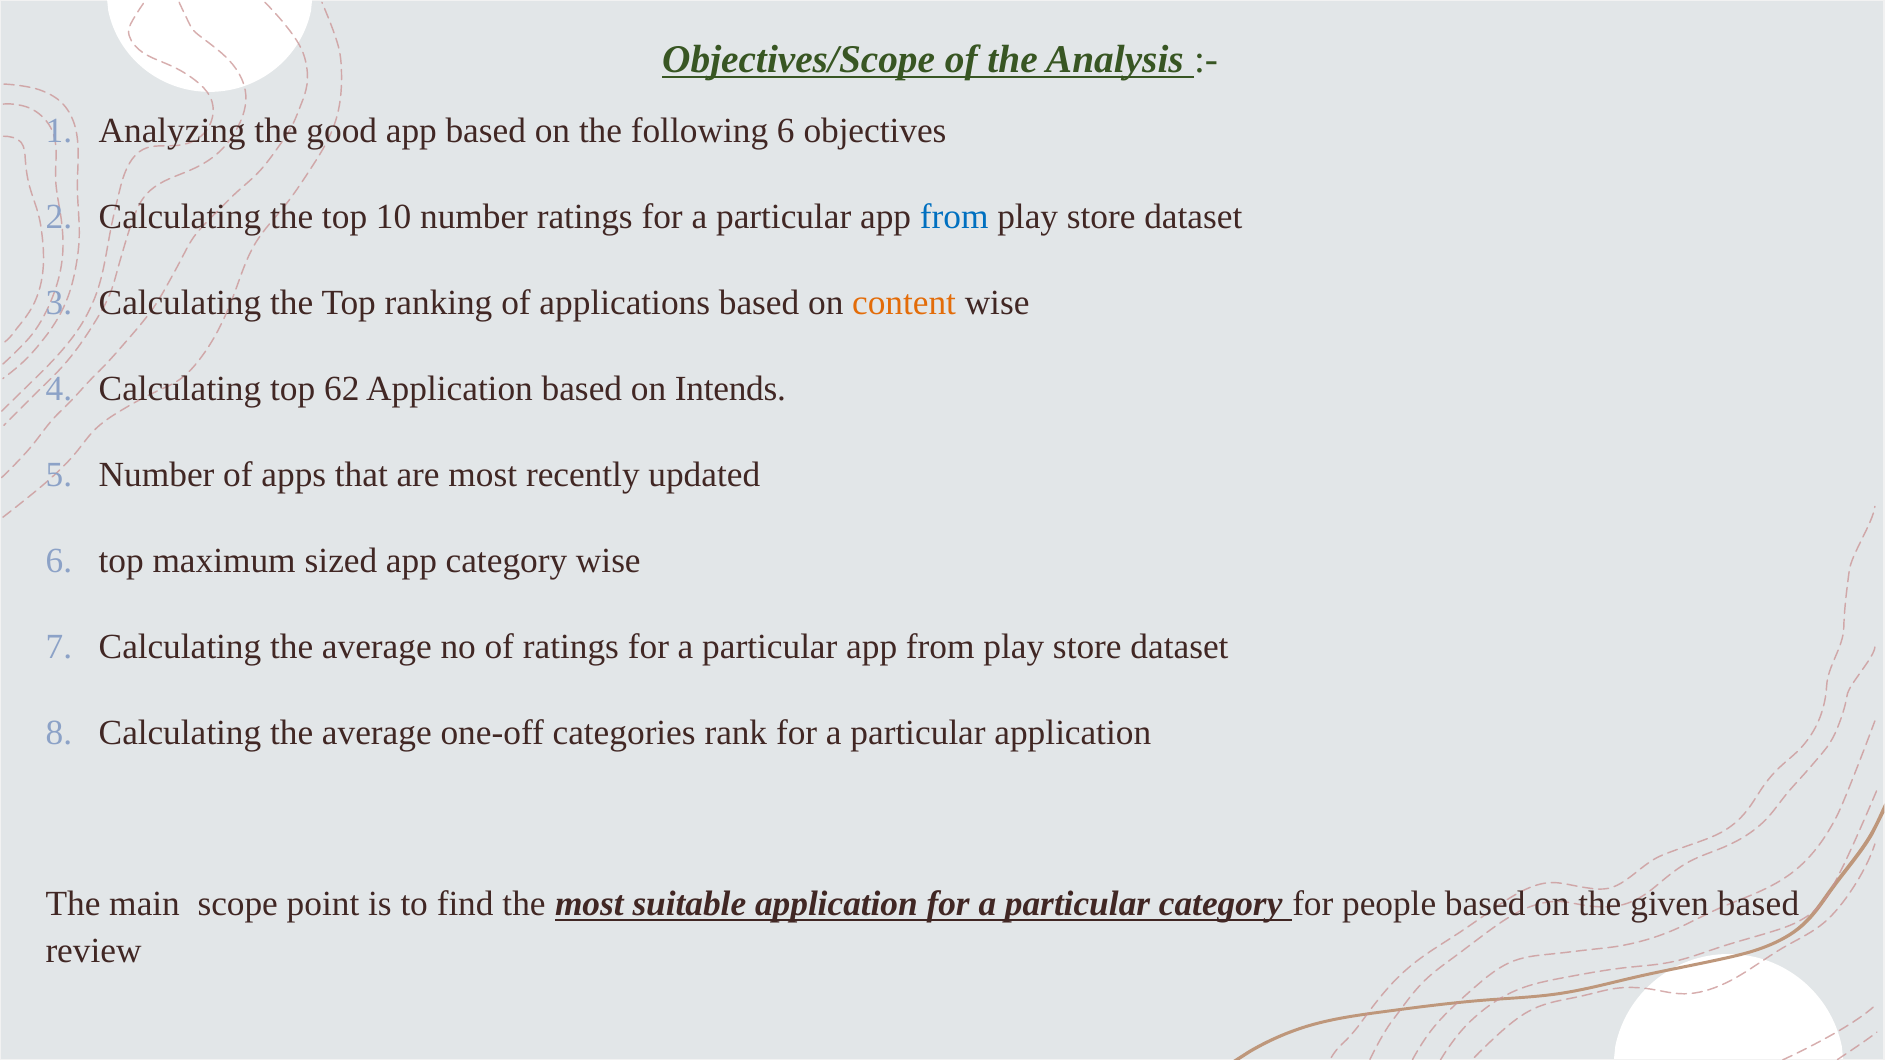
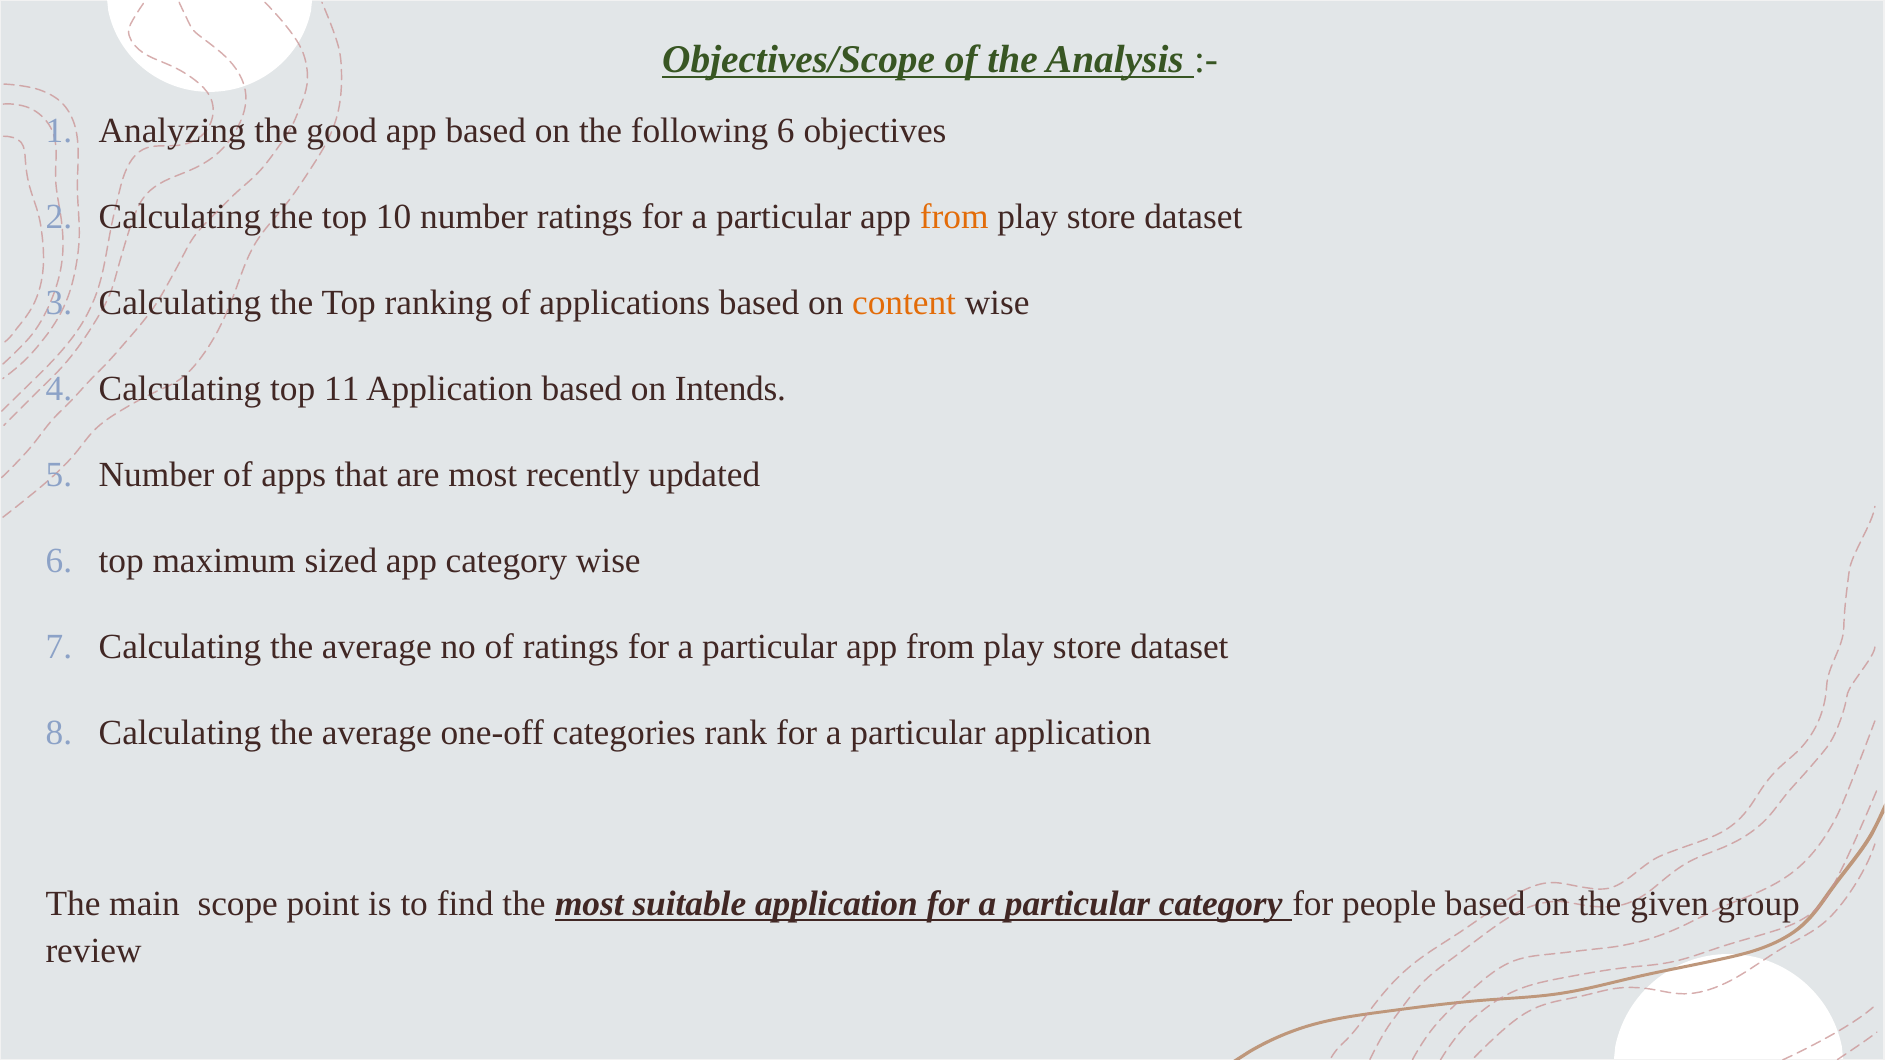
from at (954, 217) colour: blue -> orange
62: 62 -> 11
given based: based -> group
